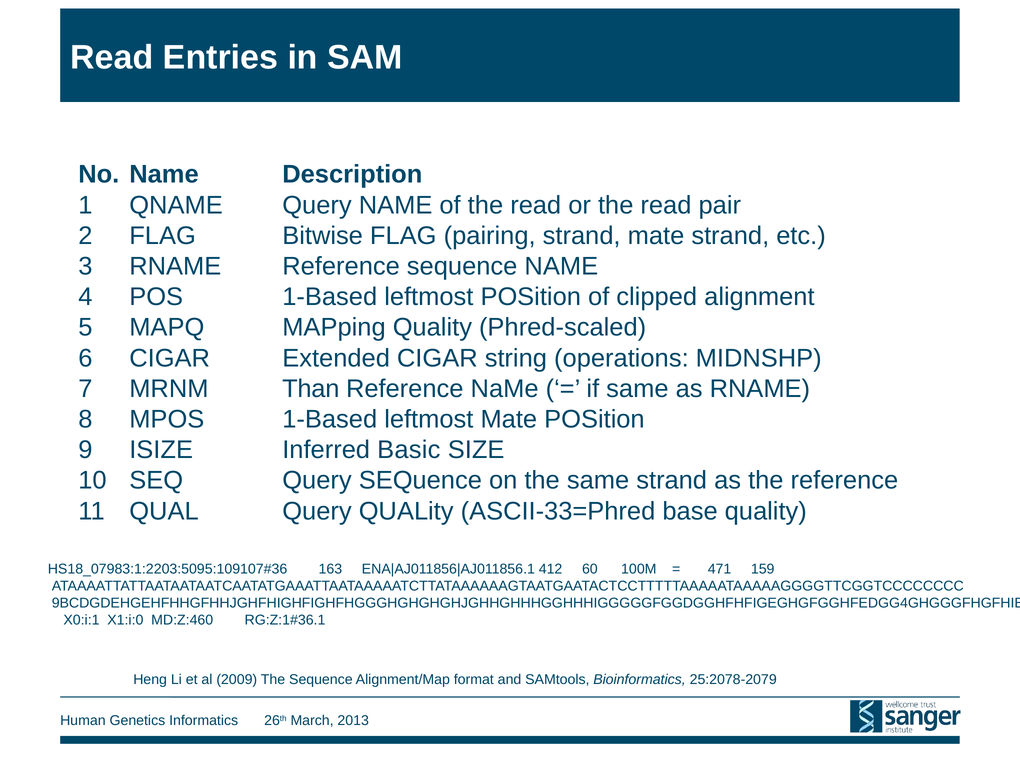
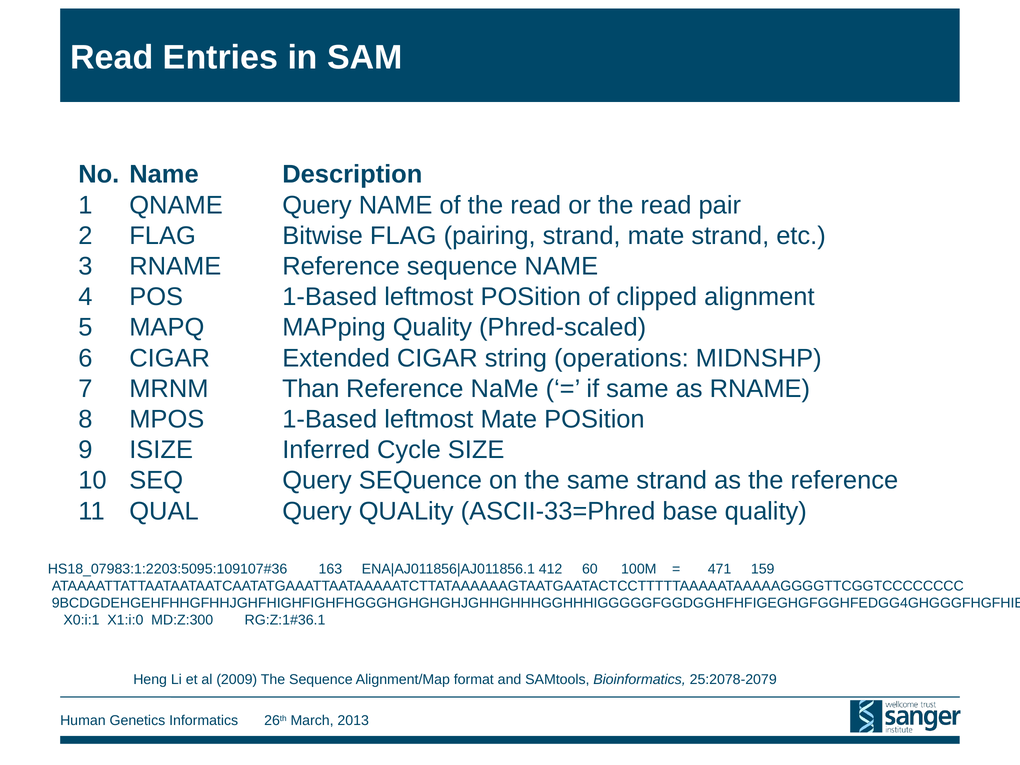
Basic: Basic -> Cycle
MD:Z:460: MD:Z:460 -> MD:Z:300
